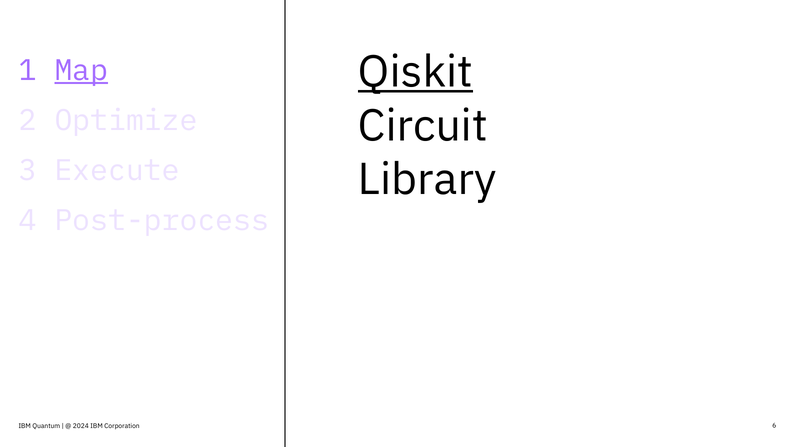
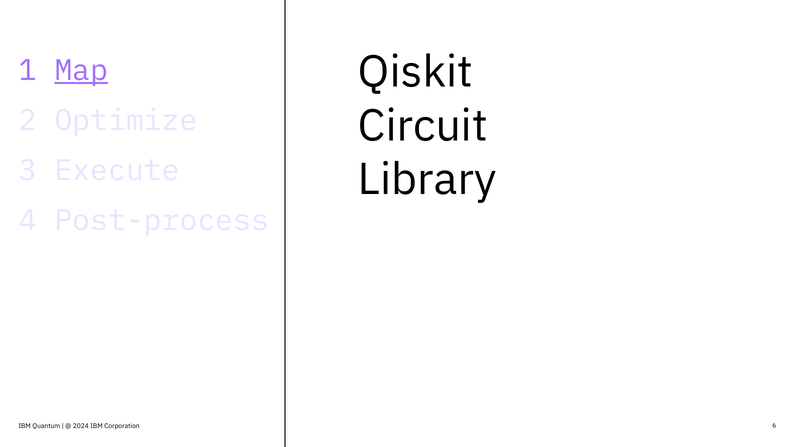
Qiskit underline: present -> none
